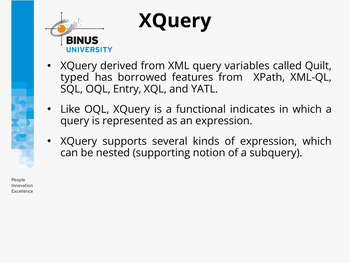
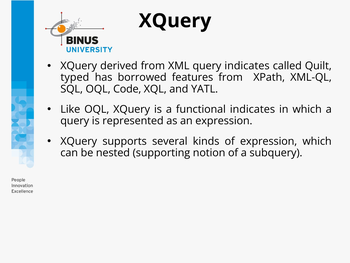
query variables: variables -> indicates
Entry: Entry -> Code
